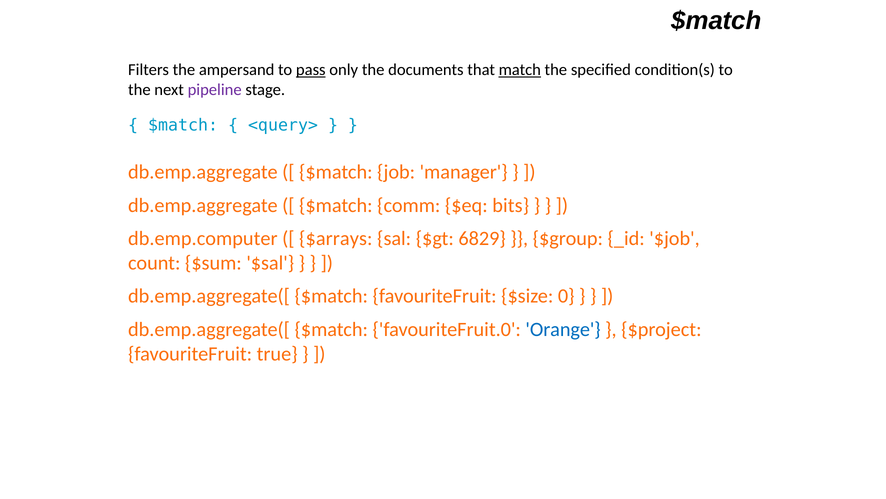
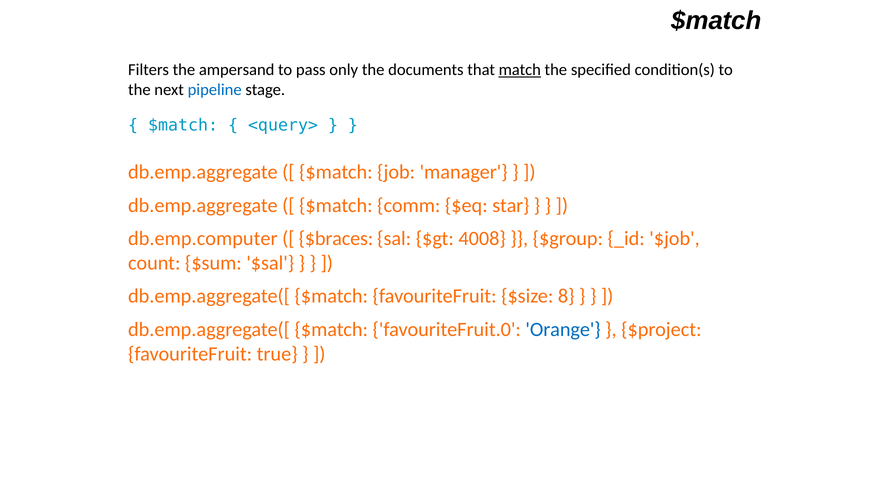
pass underline: present -> none
pipeline colour: purple -> blue
bits: bits -> star
$arrays: $arrays -> $braces
6829: 6829 -> 4008
0: 0 -> 8
